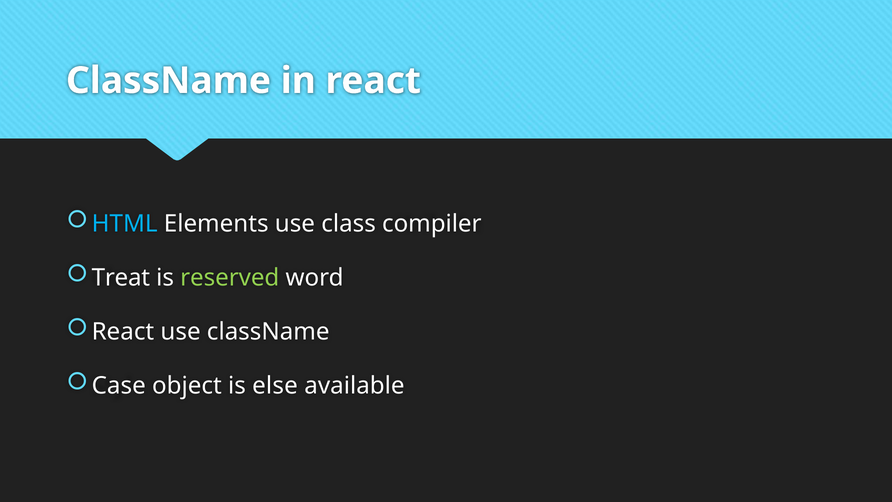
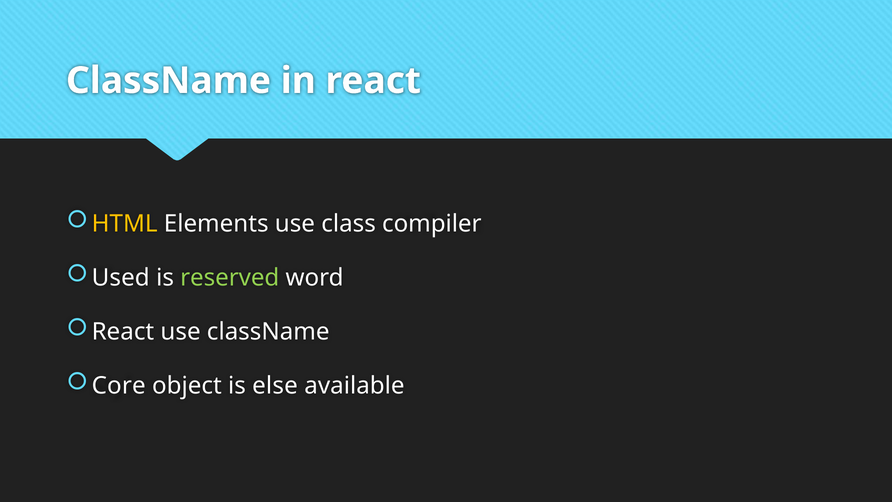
HTML colour: light blue -> yellow
Treat: Treat -> Used
Case: Case -> Core
